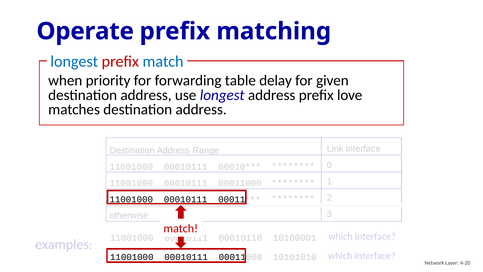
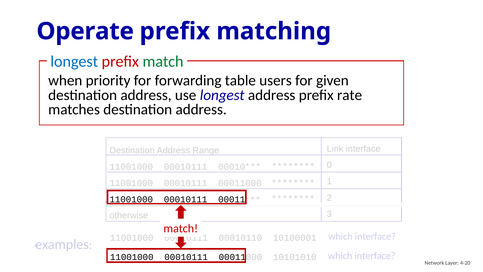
match at (163, 62) colour: blue -> green
delay: delay -> users
love: love -> rate
